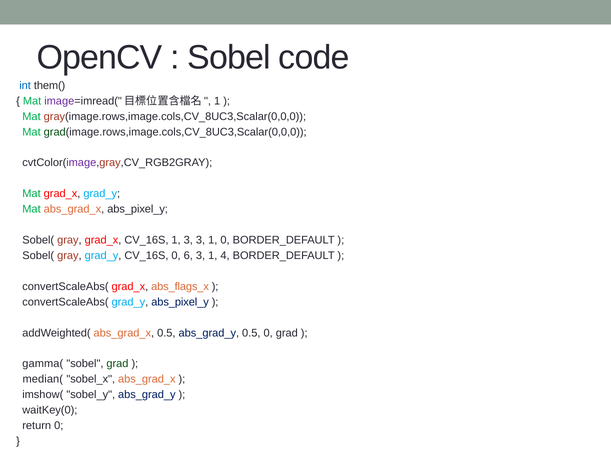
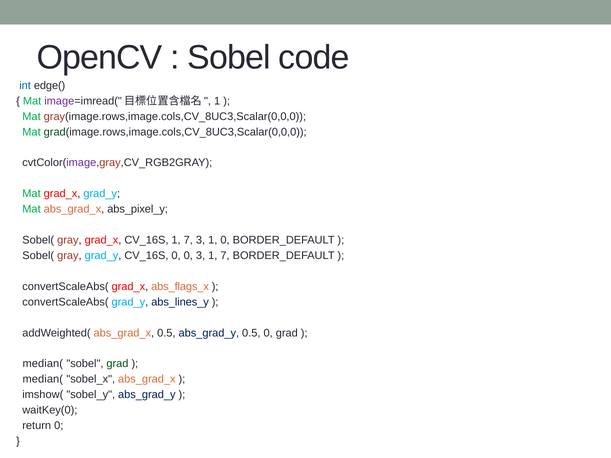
them(: them( -> edge(
CV_16S 1 3: 3 -> 7
0 6: 6 -> 0
3 1 4: 4 -> 7
grad_y abs_pixel_y: abs_pixel_y -> abs_lines_y
gamma( at (43, 364): gamma( -> median(
